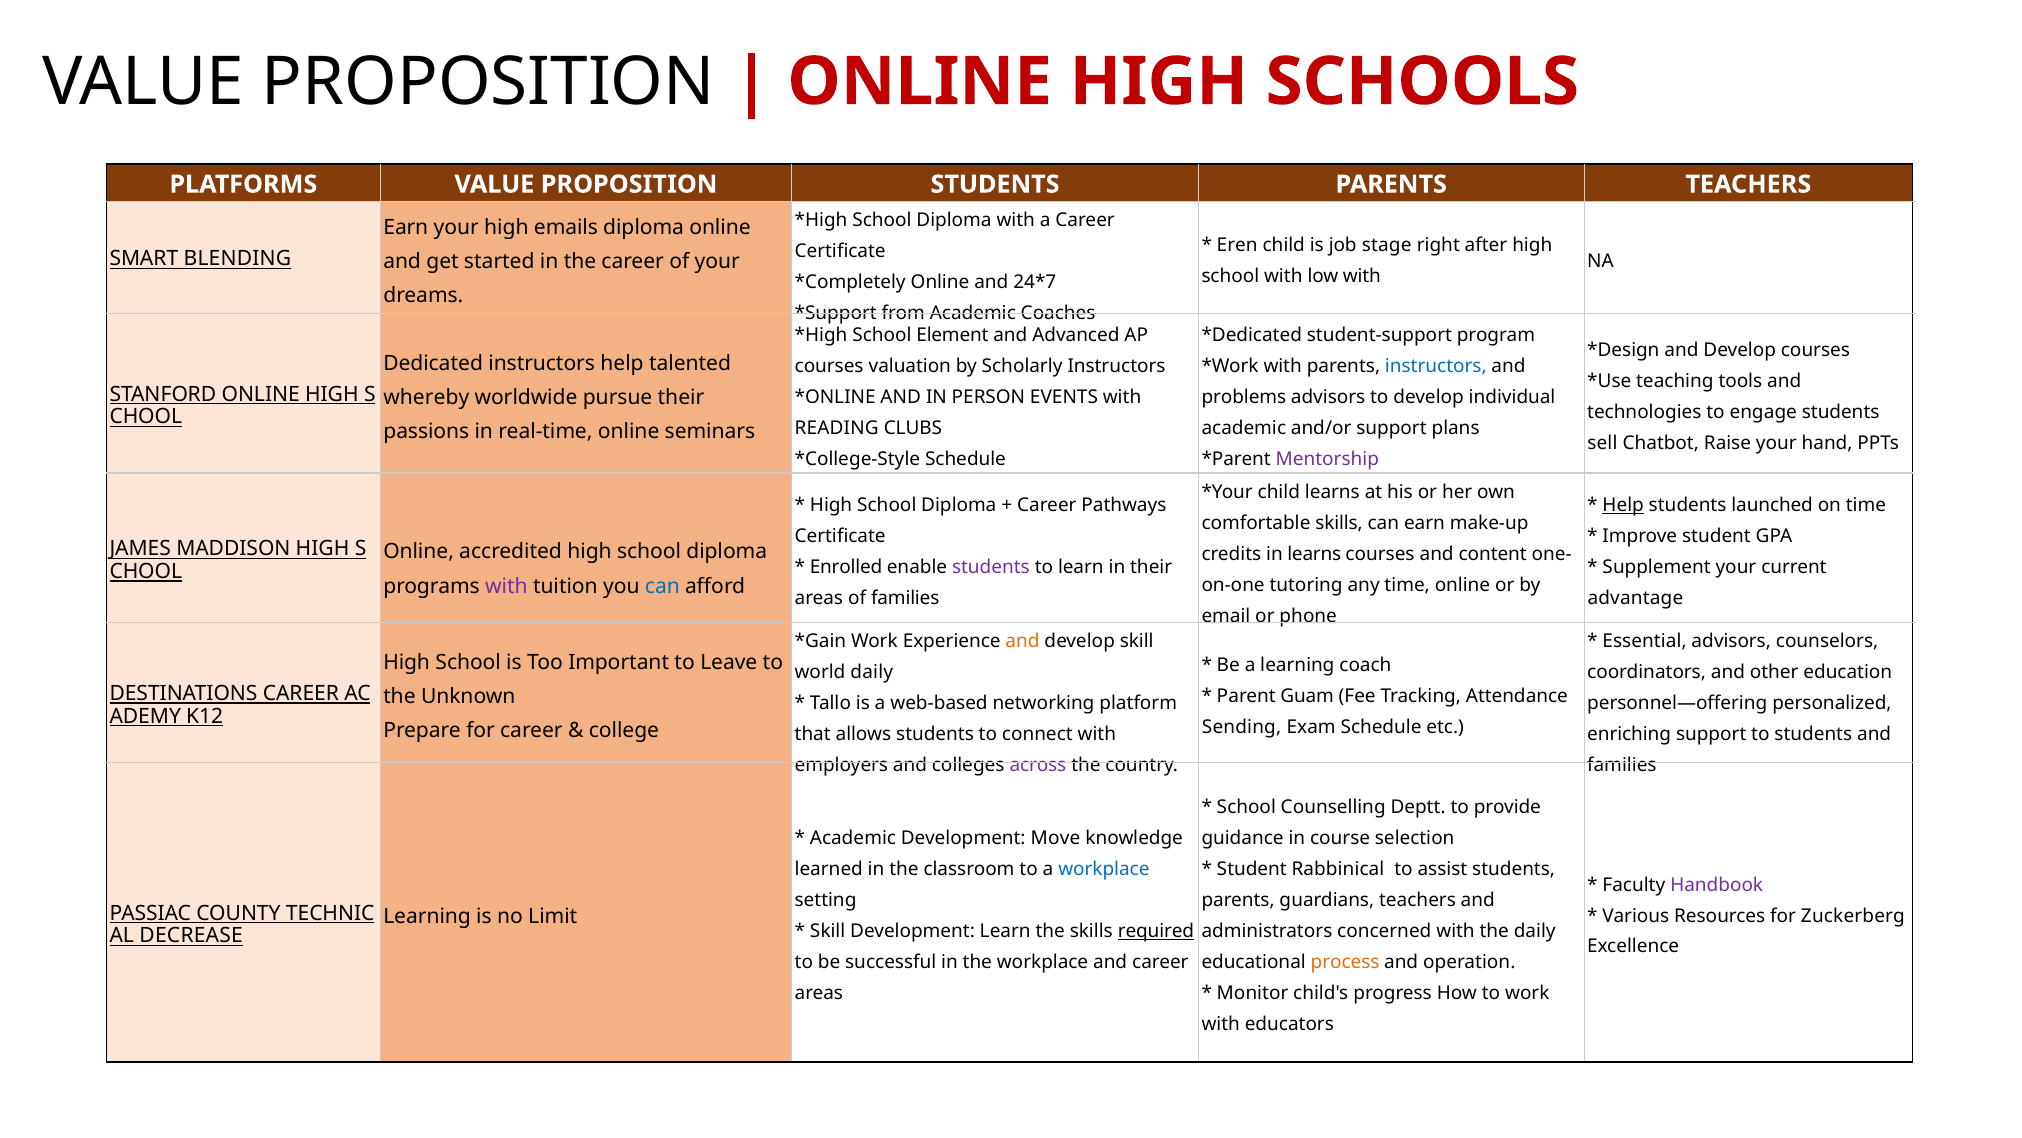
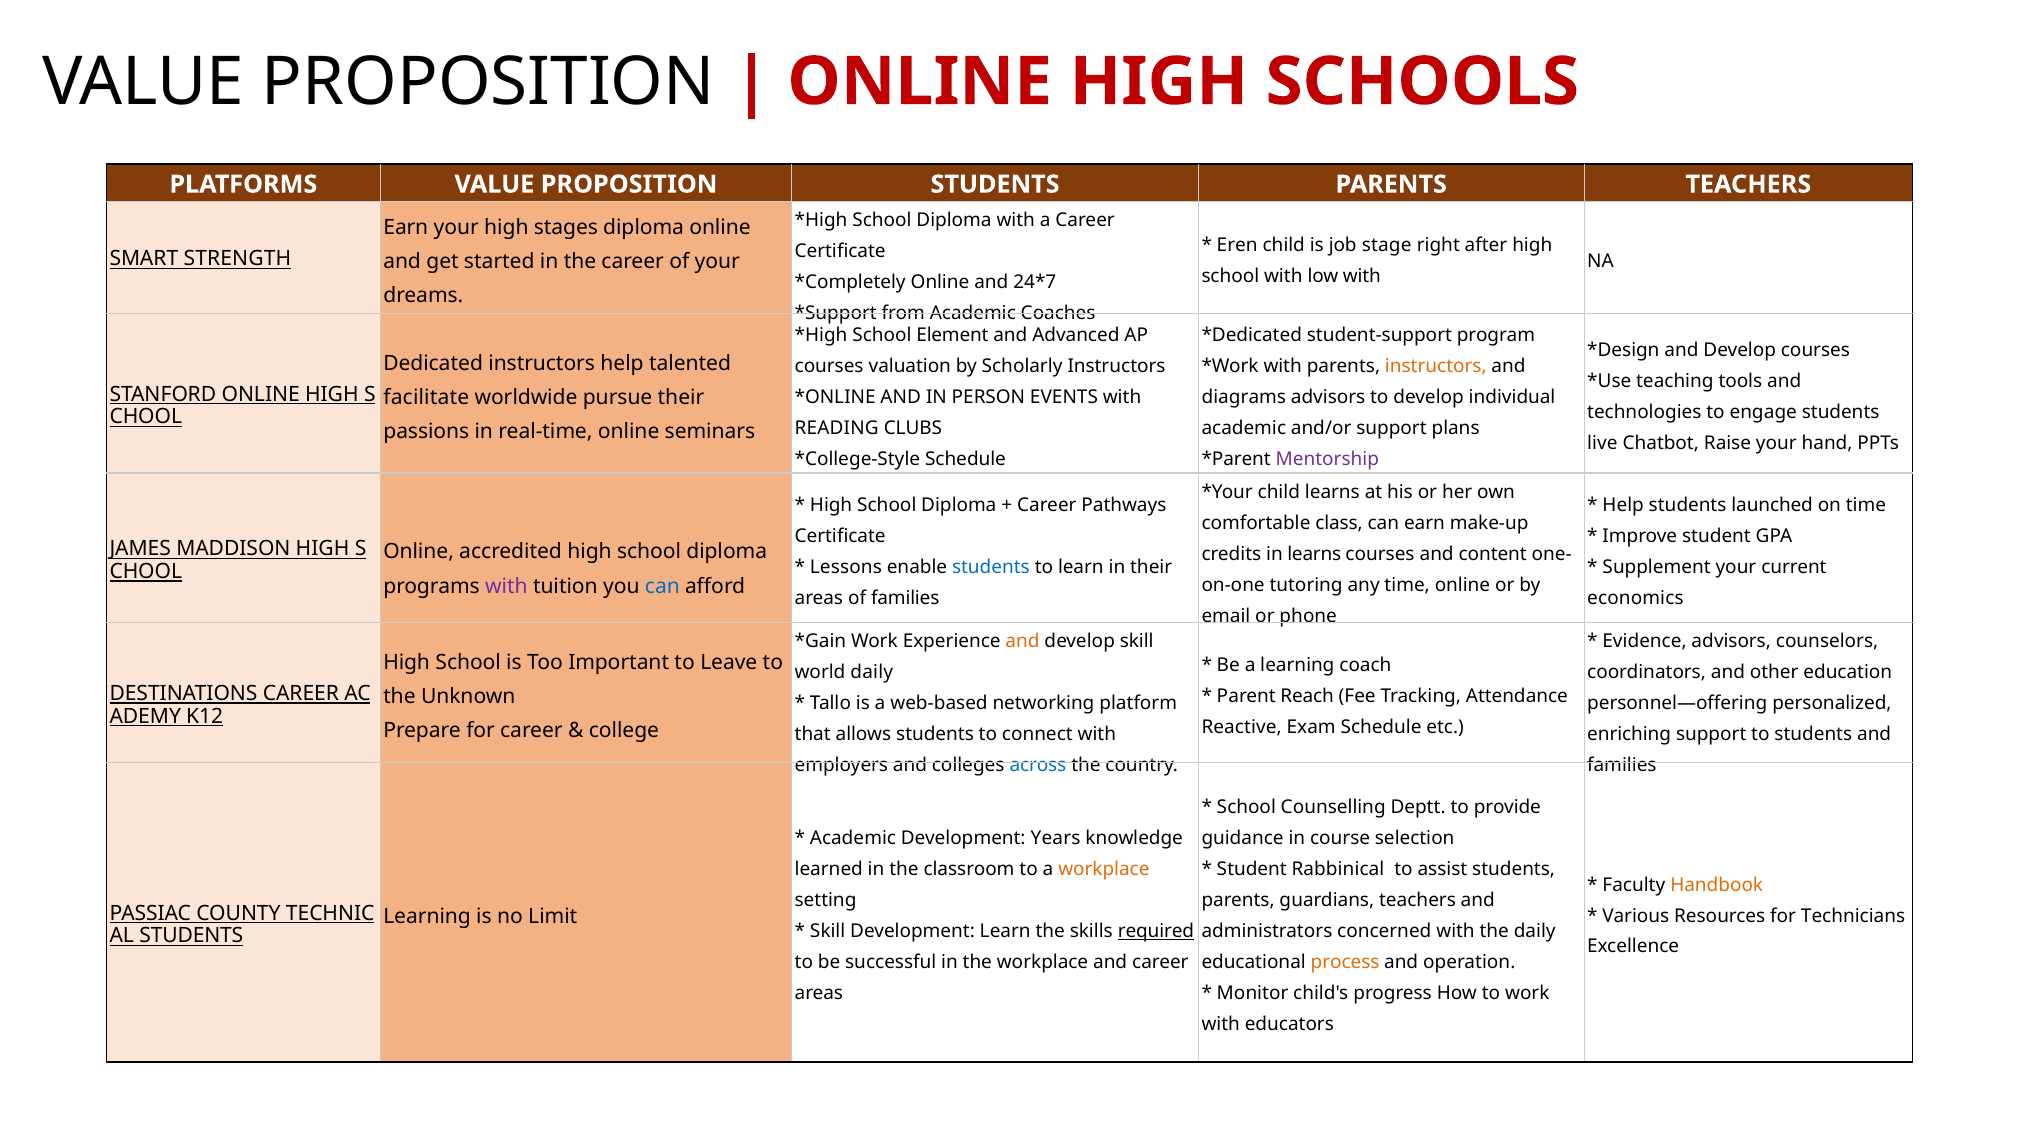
emails: emails -> stages
BLENDING: BLENDING -> STRENGTH
instructors at (1436, 366) colour: blue -> orange
whereby: whereby -> facilitate
problems: problems -> diagrams
sell: sell -> live
Help at (1623, 505) underline: present -> none
comfortable skills: skills -> class
Enrolled: Enrolled -> Lessons
students at (991, 567) colour: purple -> blue
advantage: advantage -> economics
Essential: Essential -> Evidence
Guam: Guam -> Reach
Sending: Sending -> Reactive
across colour: purple -> blue
Move: Move -> Years
workplace at (1104, 869) colour: blue -> orange
Handbook colour: purple -> orange
Zuckerberg: Zuckerberg -> Technicians
DECREASE at (191, 935): DECREASE -> STUDENTS
